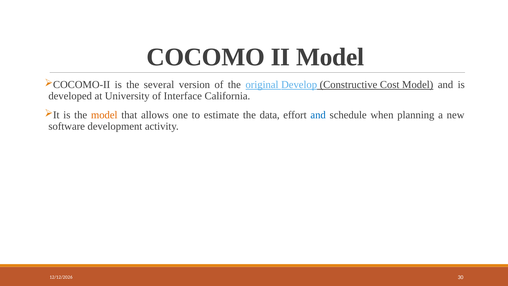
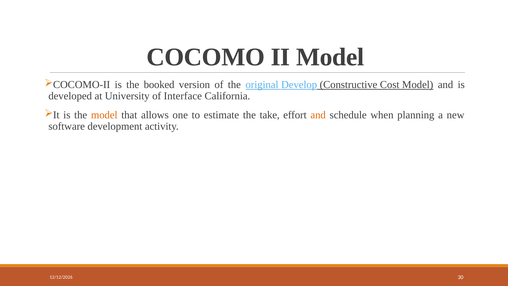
several: several -> booked
data: data -> take
and at (318, 115) colour: blue -> orange
